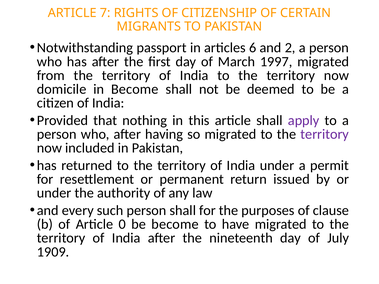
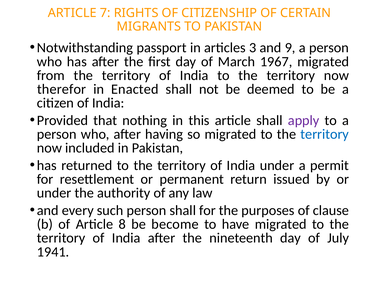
6: 6 -> 3
2: 2 -> 9
1997: 1997 -> 1967
domicile: domicile -> therefor
in Become: Become -> Enacted
territory at (325, 134) colour: purple -> blue
0: 0 -> 8
1909: 1909 -> 1941
